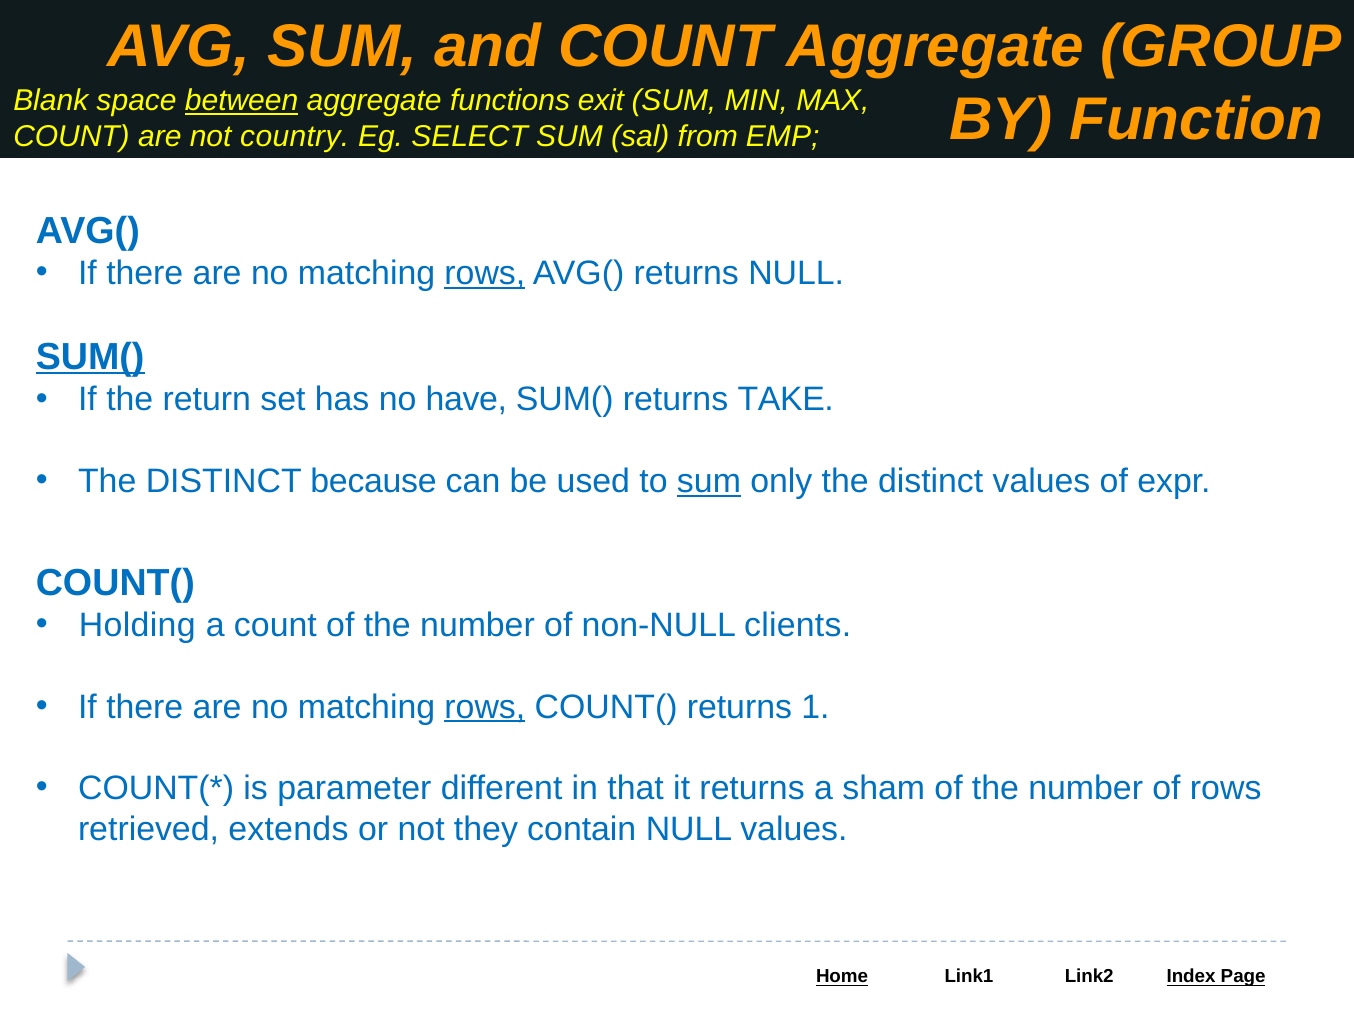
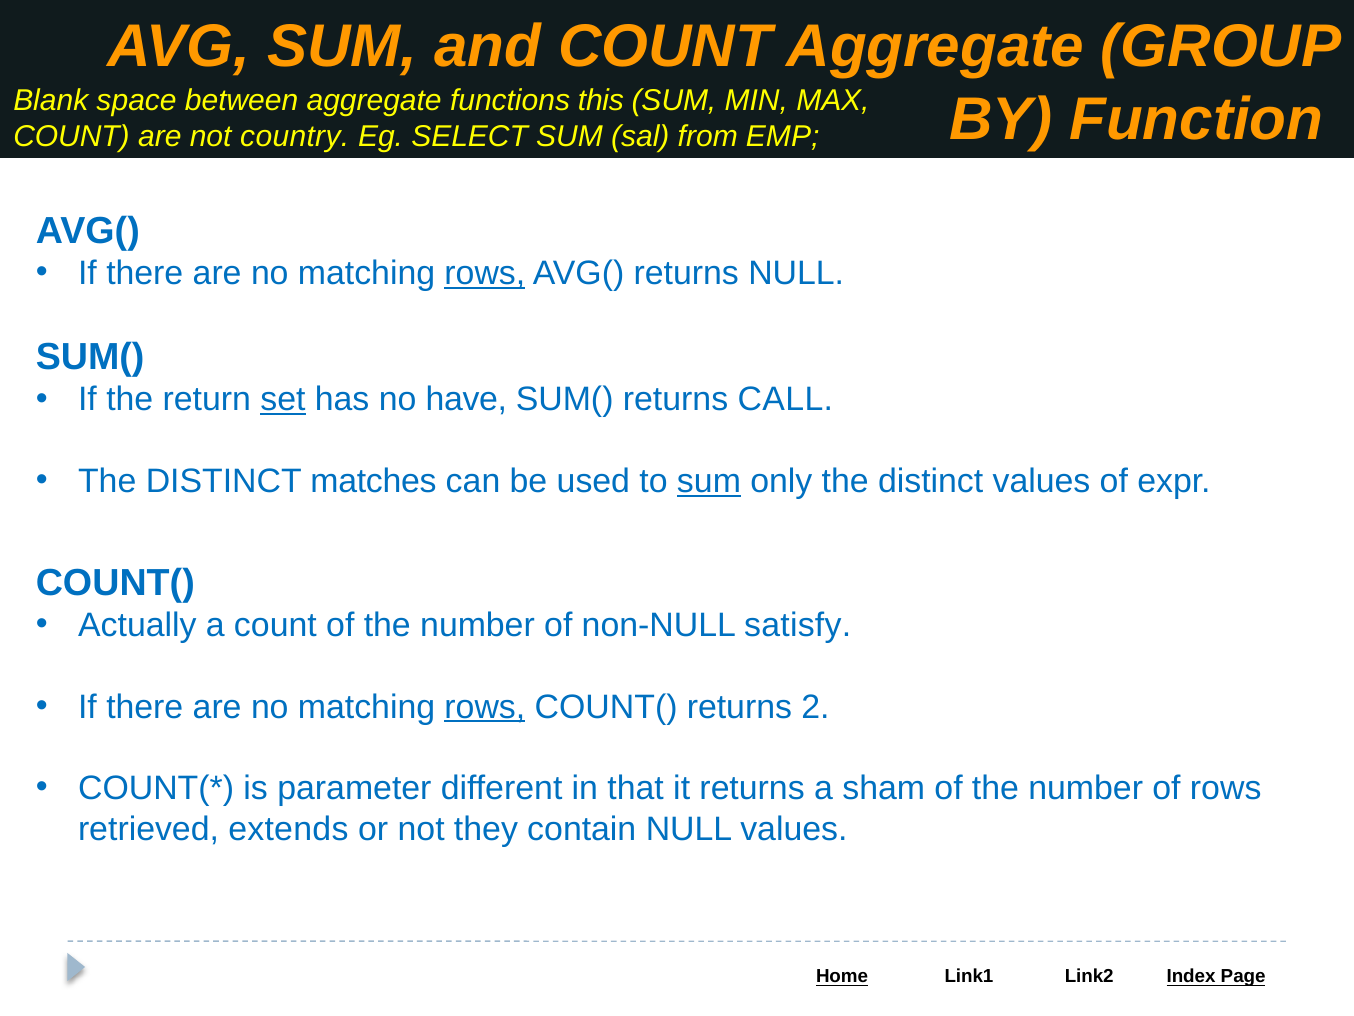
between underline: present -> none
exit: exit -> this
SUM( at (90, 357) underline: present -> none
set underline: none -> present
TAKE: TAKE -> CALL
because: because -> matches
Holding: Holding -> Actually
clients: clients -> satisfy
1: 1 -> 2
